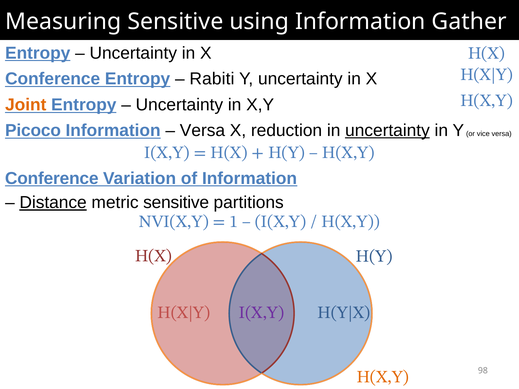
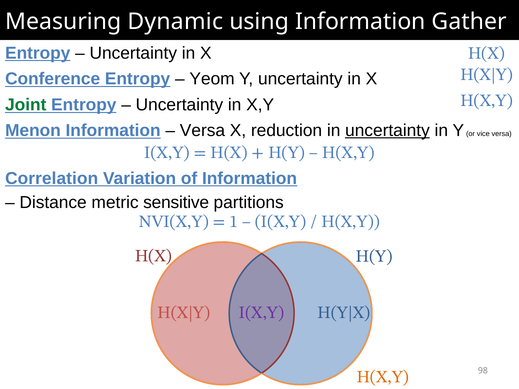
Measuring Sensitive: Sensitive -> Dynamic
Rabiti: Rabiti -> Yeom
Joint colour: orange -> green
Picoco: Picoco -> Menon
Conference at (52, 178): Conference -> Correlation
Distance underline: present -> none
